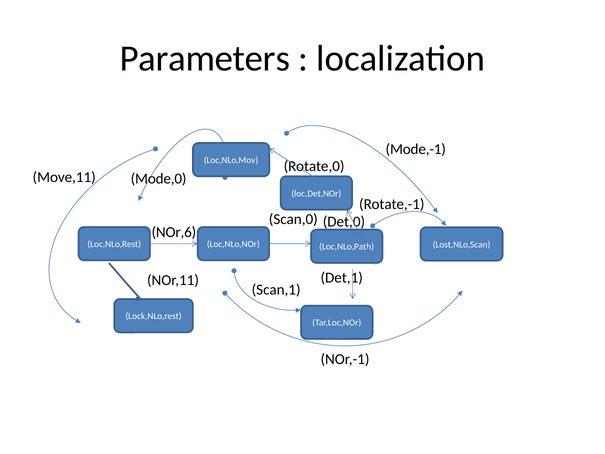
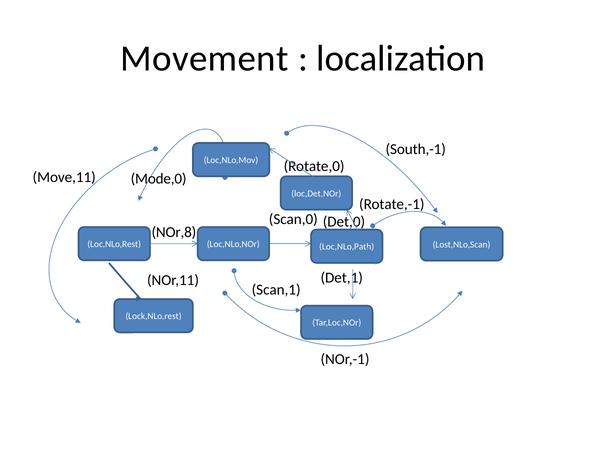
Parameters: Parameters -> Movement
Mode,-1: Mode,-1 -> South,-1
NOr,6: NOr,6 -> NOr,8
